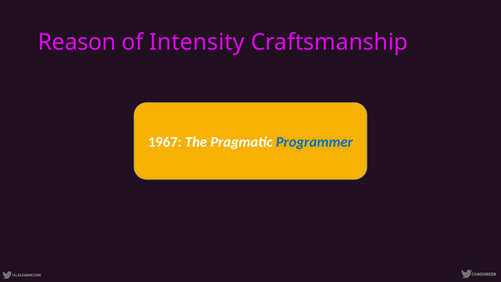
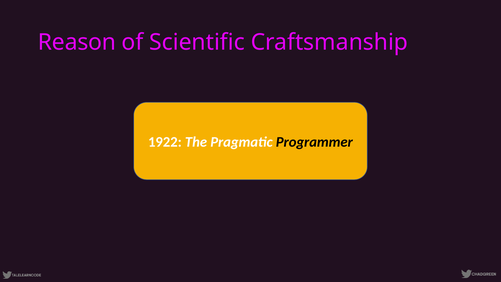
Intensity: Intensity -> Scientific
1967: 1967 -> 1922
Programmer colour: blue -> black
